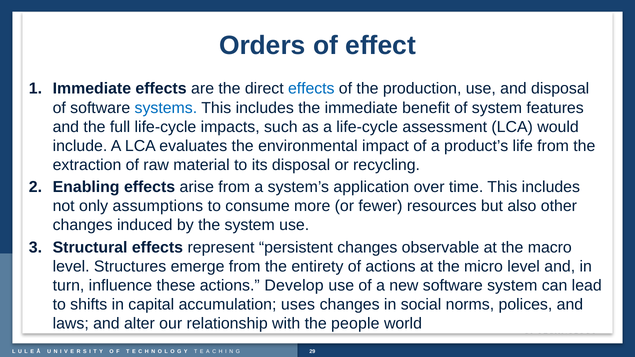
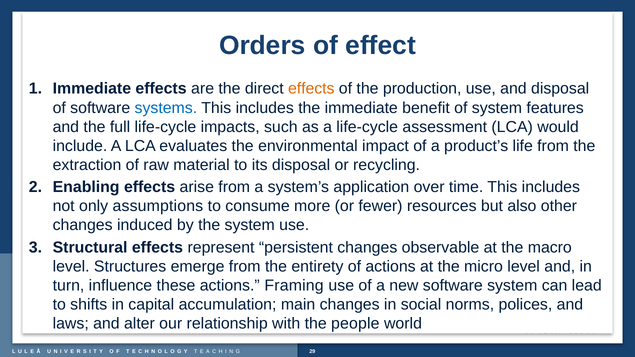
effects at (311, 89) colour: blue -> orange
Develop: Develop -> Framing
uses: uses -> main
